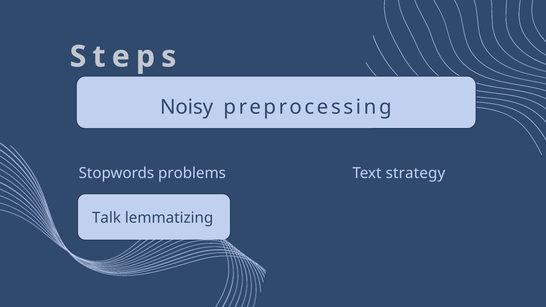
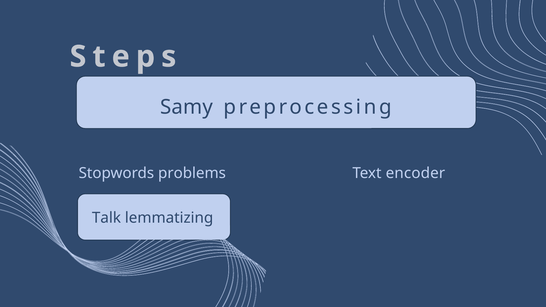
Noisy: Noisy -> Samy
strategy: strategy -> encoder
